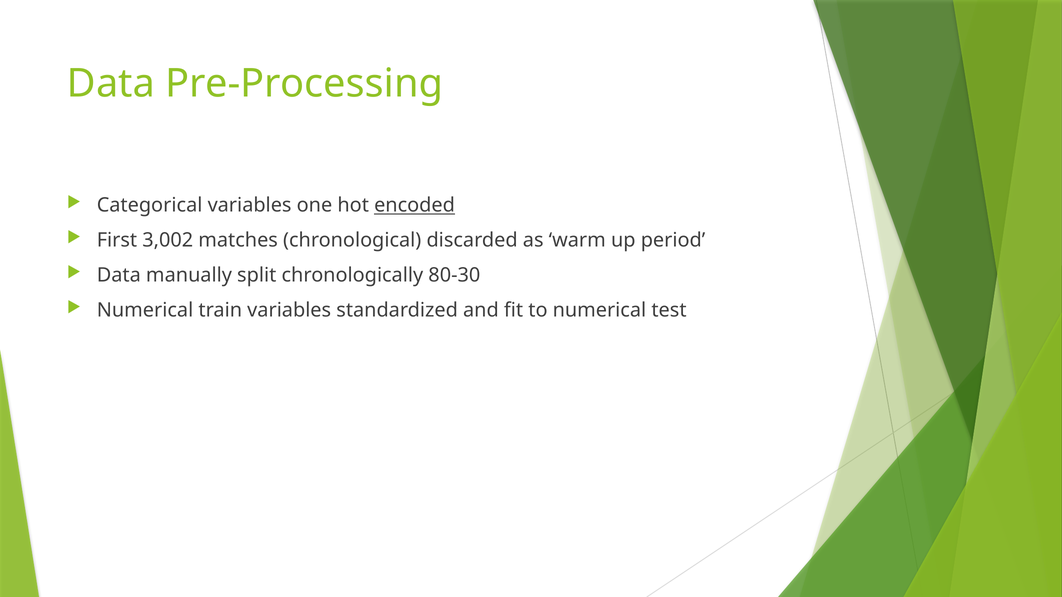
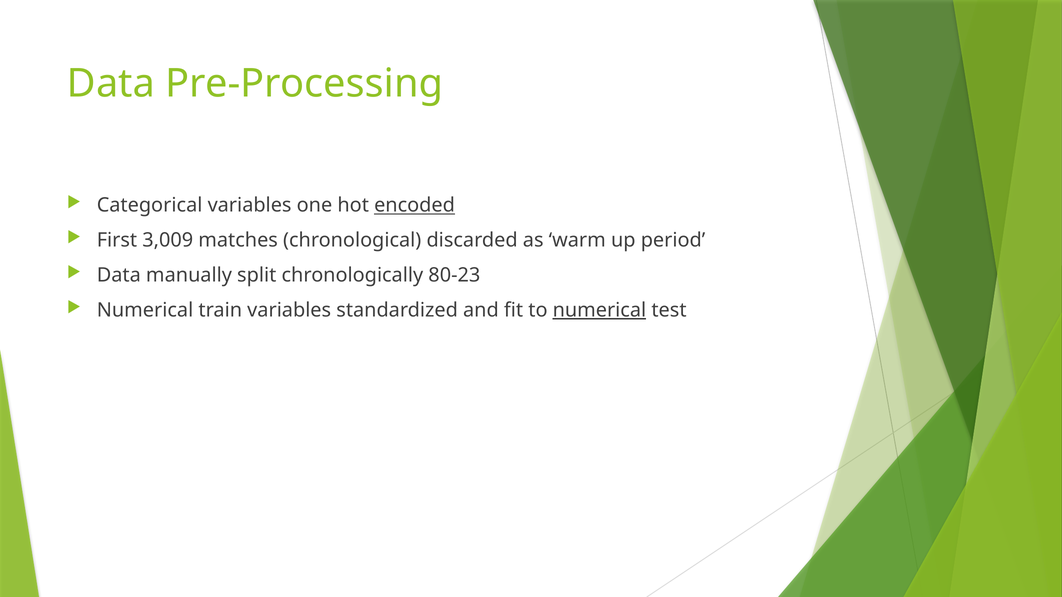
3,002: 3,002 -> 3,009
80-30: 80-30 -> 80-23
numerical at (599, 310) underline: none -> present
